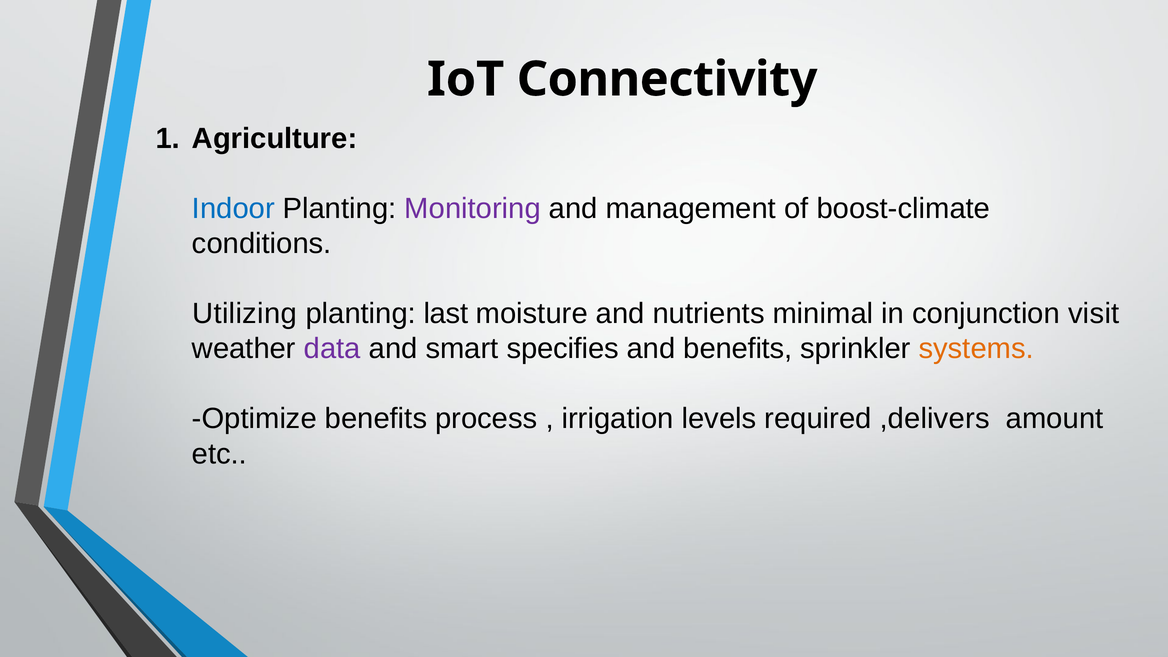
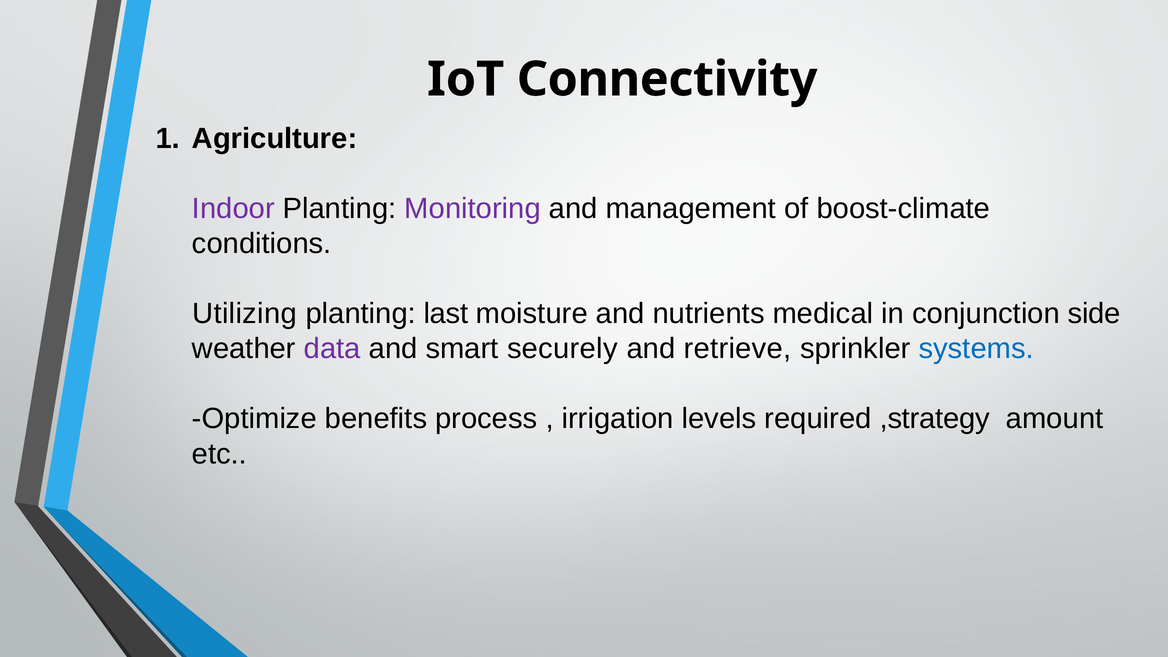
Indoor colour: blue -> purple
minimal: minimal -> medical
visit: visit -> side
specifies: specifies -> securely
and benefits: benefits -> retrieve
systems colour: orange -> blue
,delivers: ,delivers -> ,strategy
